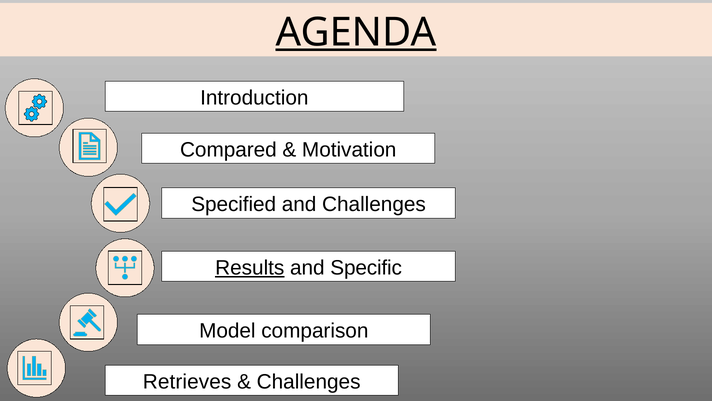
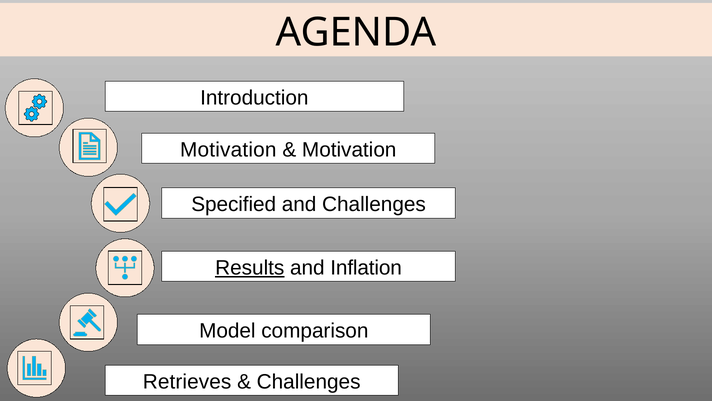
AGENDA underline: present -> none
Compared at (228, 149): Compared -> Motivation
Specific: Specific -> Inflation
